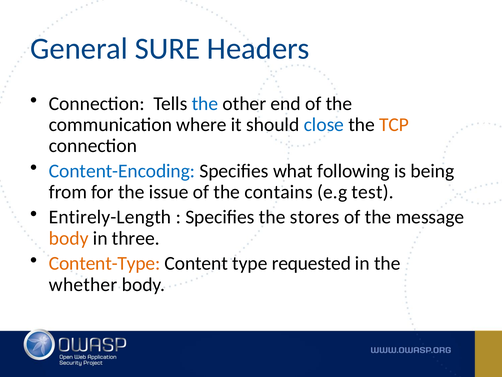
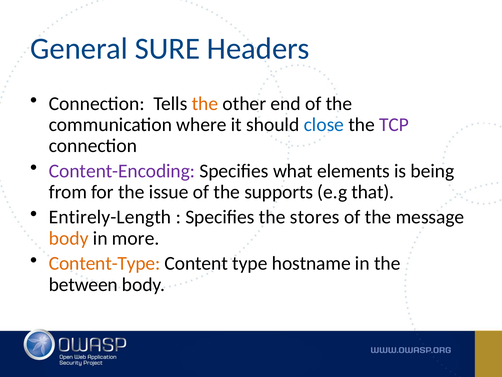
the at (205, 103) colour: blue -> orange
TCP colour: orange -> purple
Content-Encoding colour: blue -> purple
following: following -> elements
contains: contains -> supports
test: test -> that
three: three -> more
requested: requested -> hostname
whether: whether -> between
